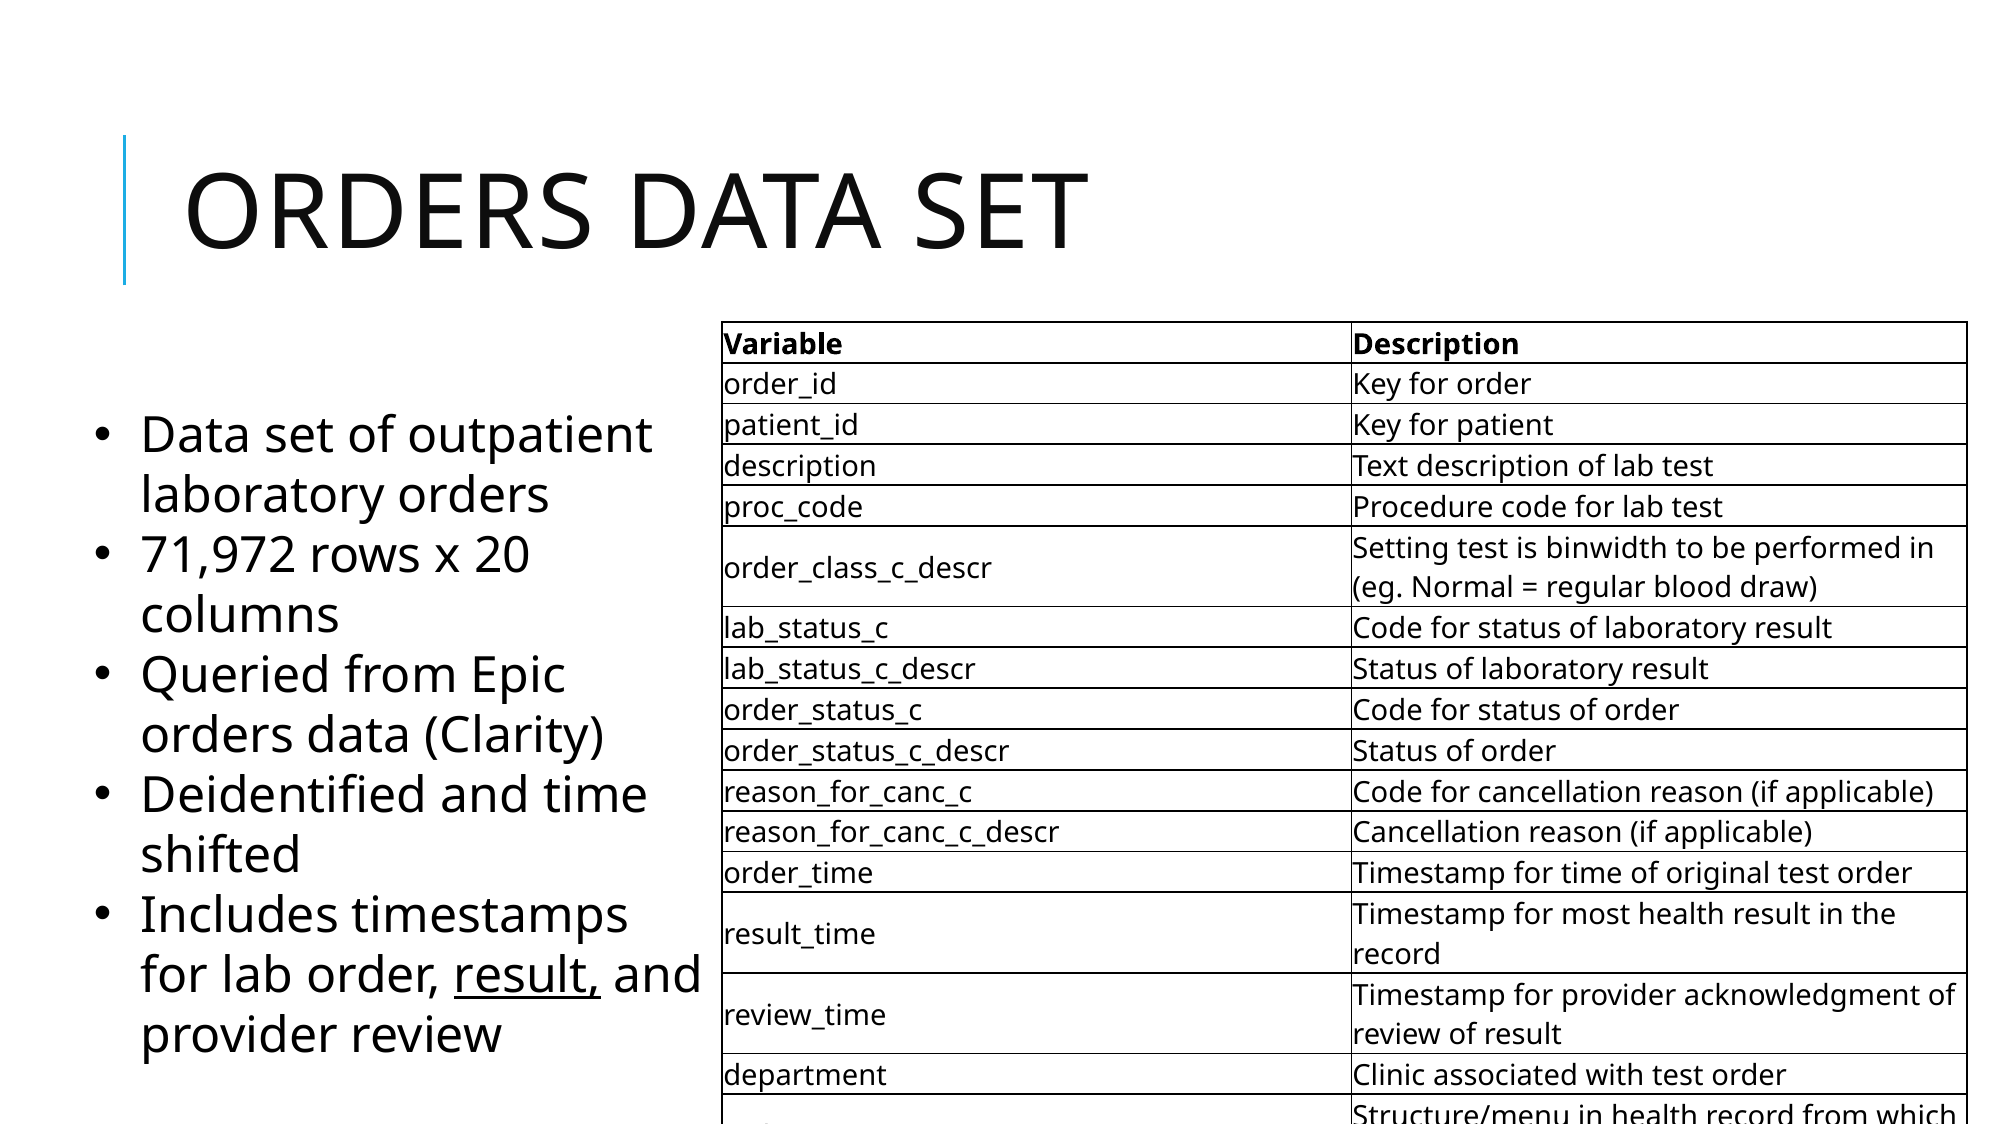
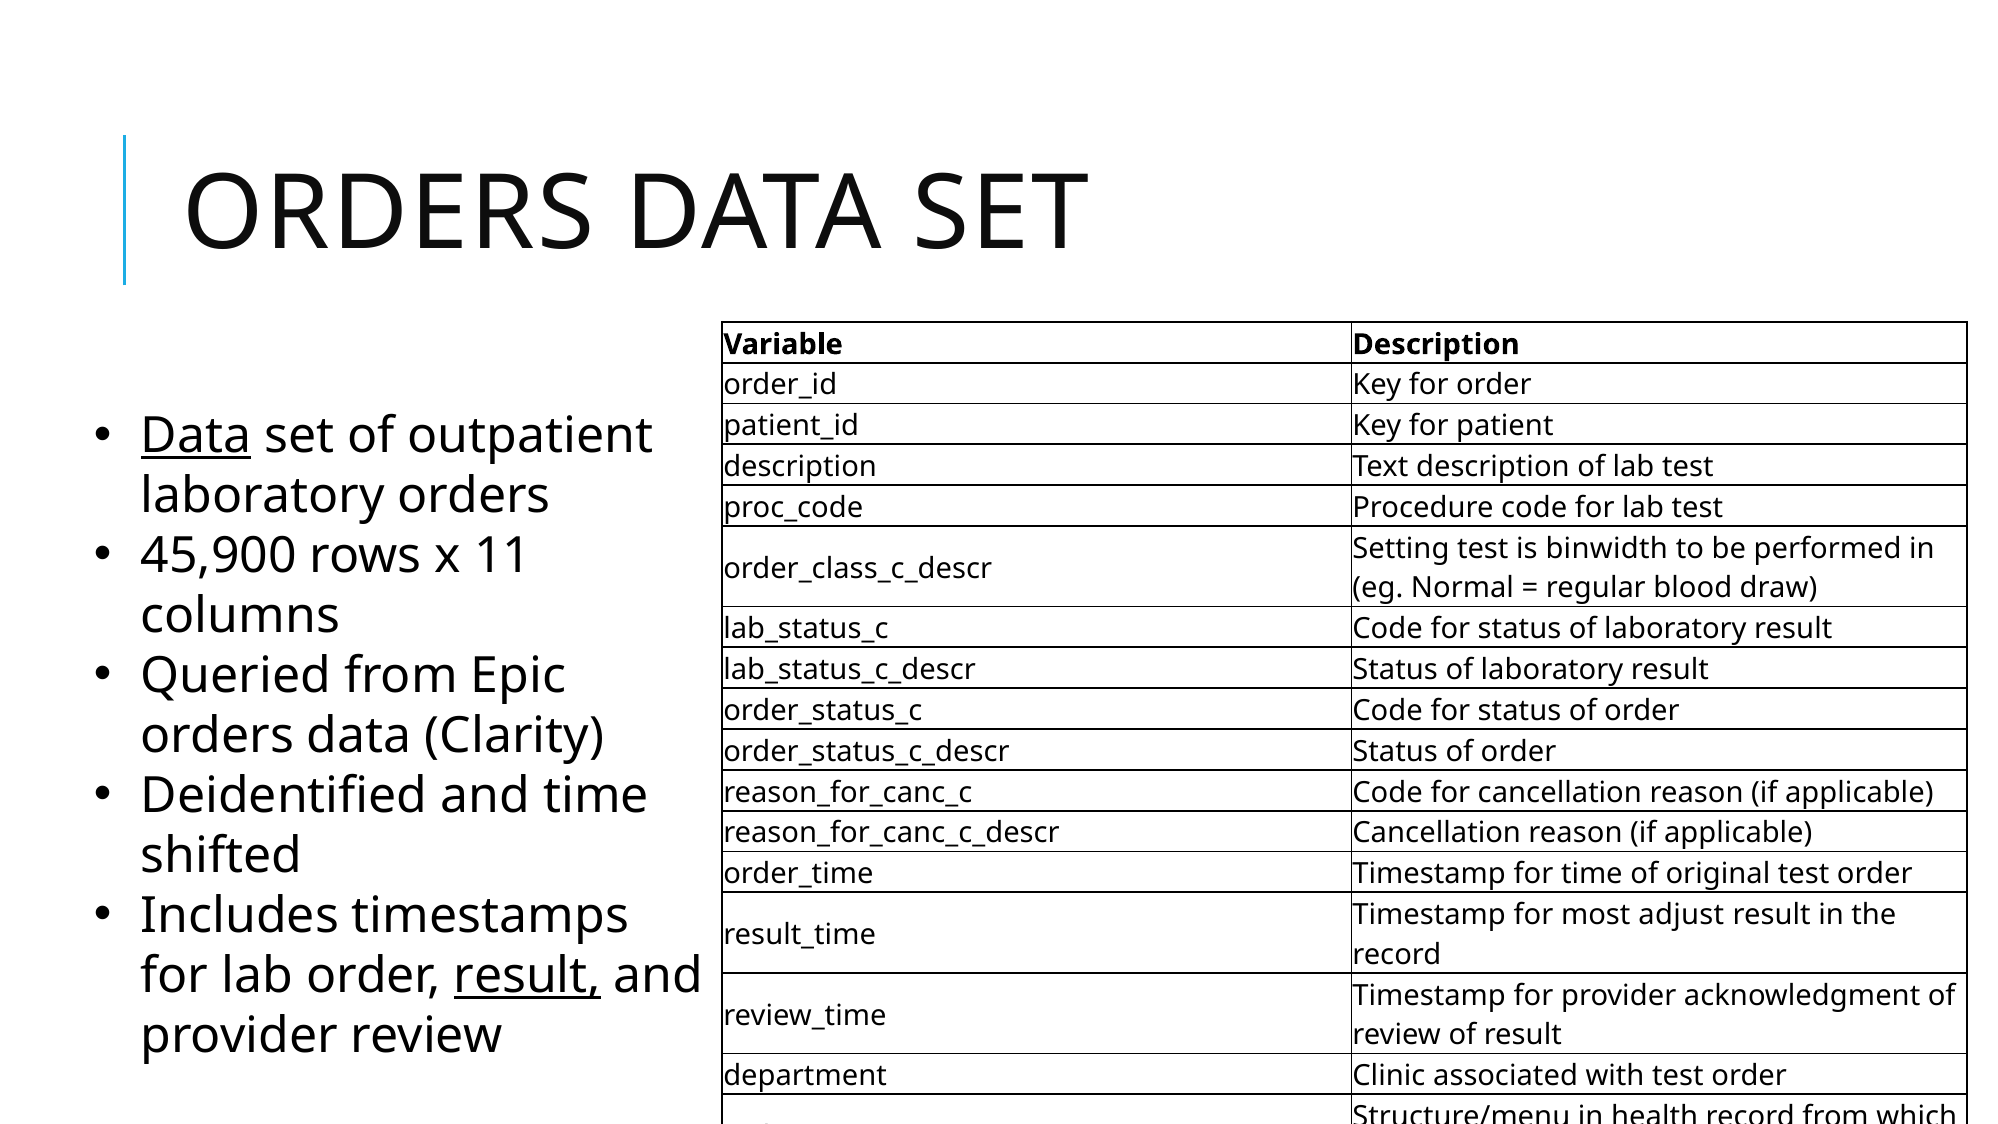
Data at (196, 436) underline: none -> present
71,972: 71,972 -> 45,900
20: 20 -> 11
most health: health -> adjust
